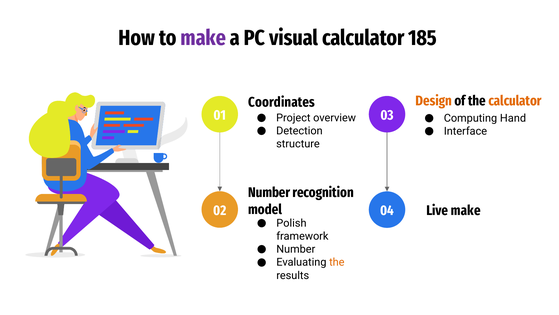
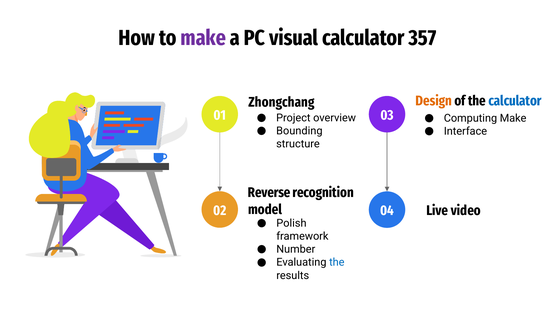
185: 185 -> 357
calculator at (515, 101) colour: orange -> blue
Coordinates: Coordinates -> Zhongchang
Computing Hand: Hand -> Make
Detection: Detection -> Bounding
Number at (269, 192): Number -> Reverse
Live make: make -> video
the at (337, 262) colour: orange -> blue
